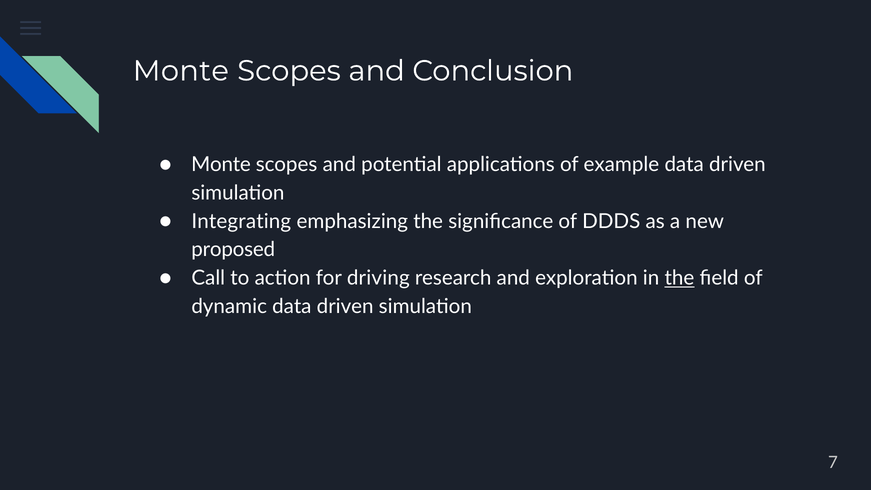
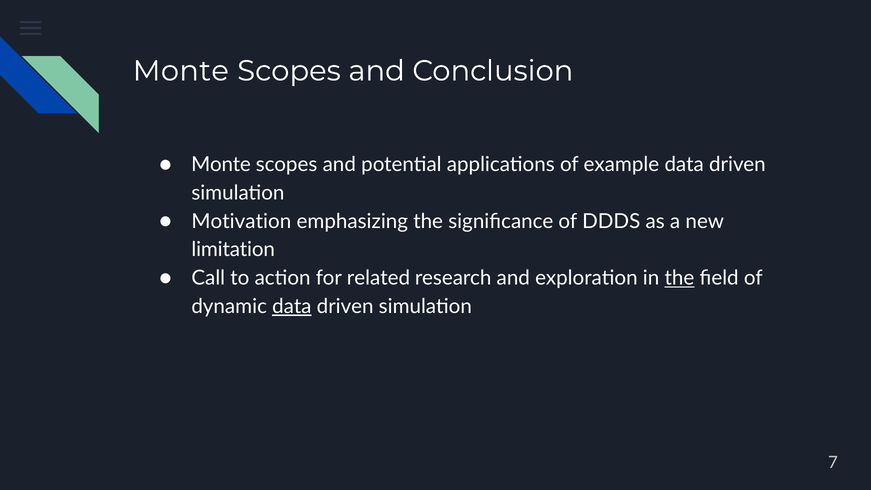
Integrating: Integrating -> Motivation
proposed: proposed -> limitation
driving: driving -> related
data at (292, 306) underline: none -> present
